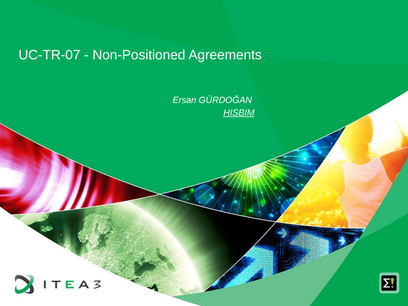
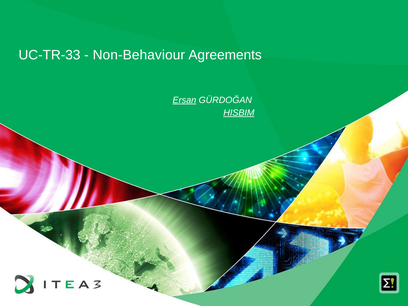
UC-TR-07: UC-TR-07 -> UC-TR-33
Non-Positioned: Non-Positioned -> Non-Behaviour
Ersan underline: none -> present
